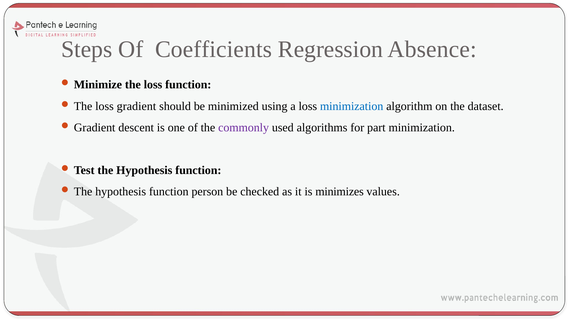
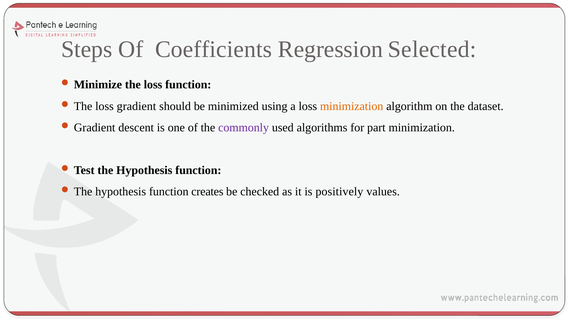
Absence: Absence -> Selected
minimization at (352, 106) colour: blue -> orange
person: person -> creates
minimizes: minimizes -> positively
